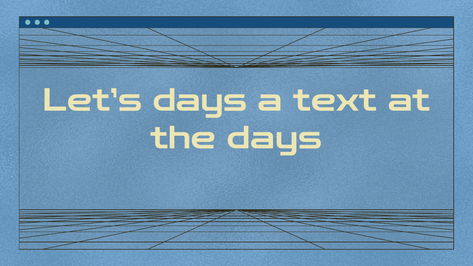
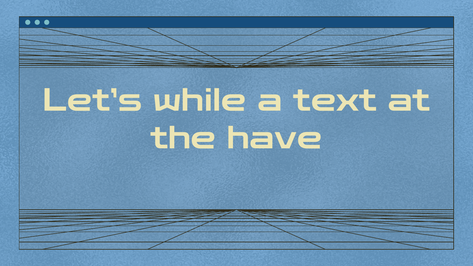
Let’s days: days -> while
the days: days -> have
